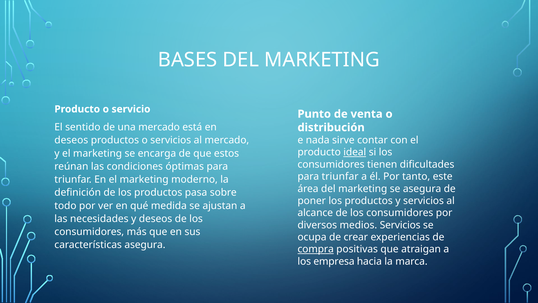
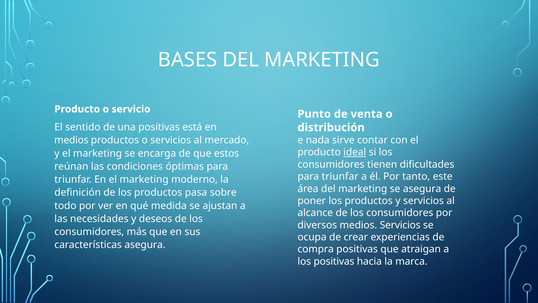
una mercado: mercado -> positivas
deseos at (71, 140): deseos -> medios
compra underline: present -> none
los empresa: empresa -> positivas
